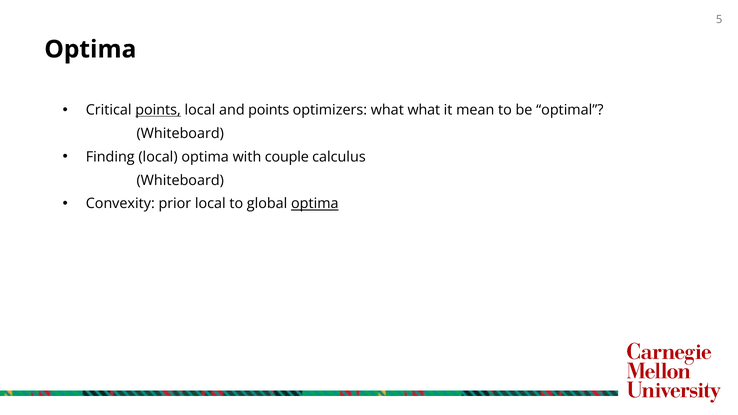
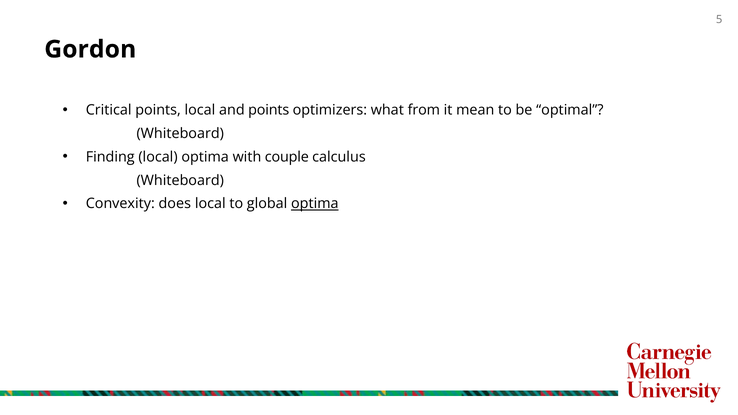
Optima at (90, 49): Optima -> Gordon
points at (158, 110) underline: present -> none
what what: what -> from
prior: prior -> does
